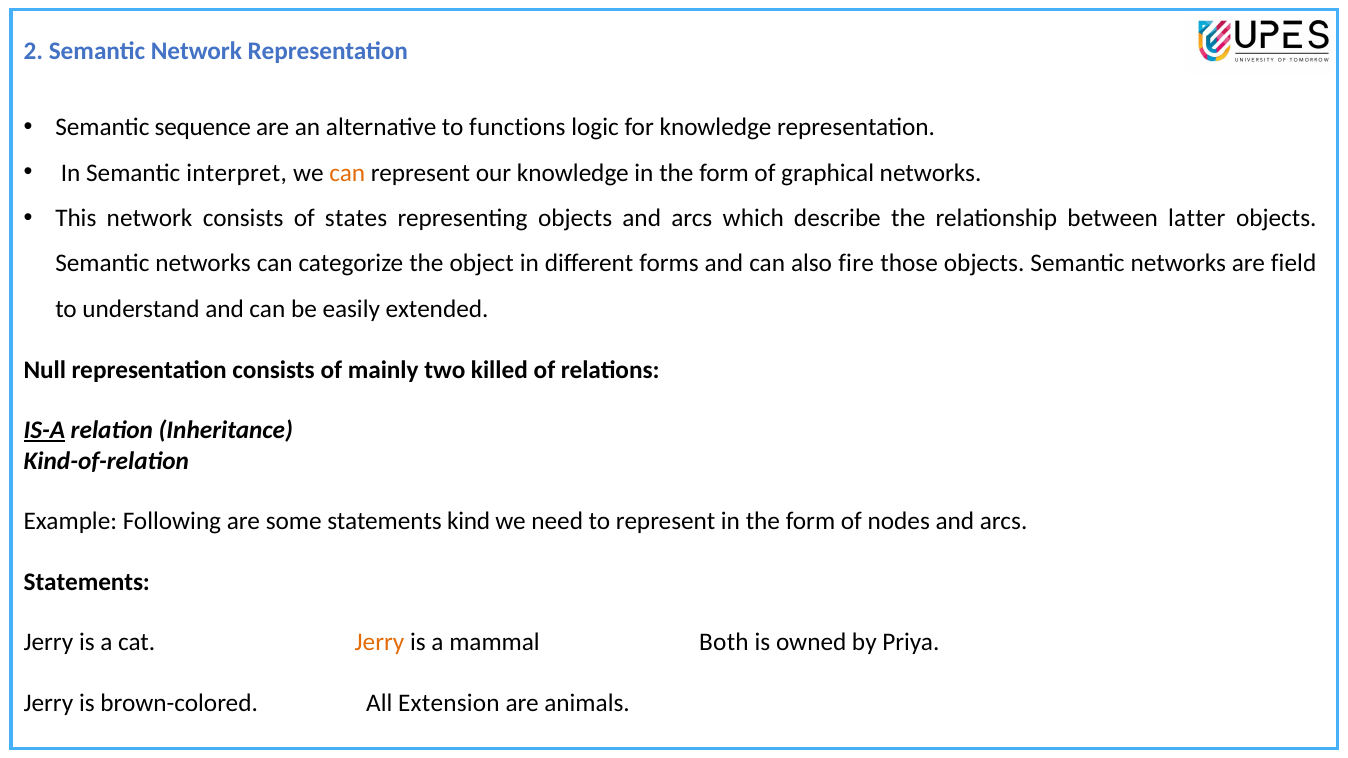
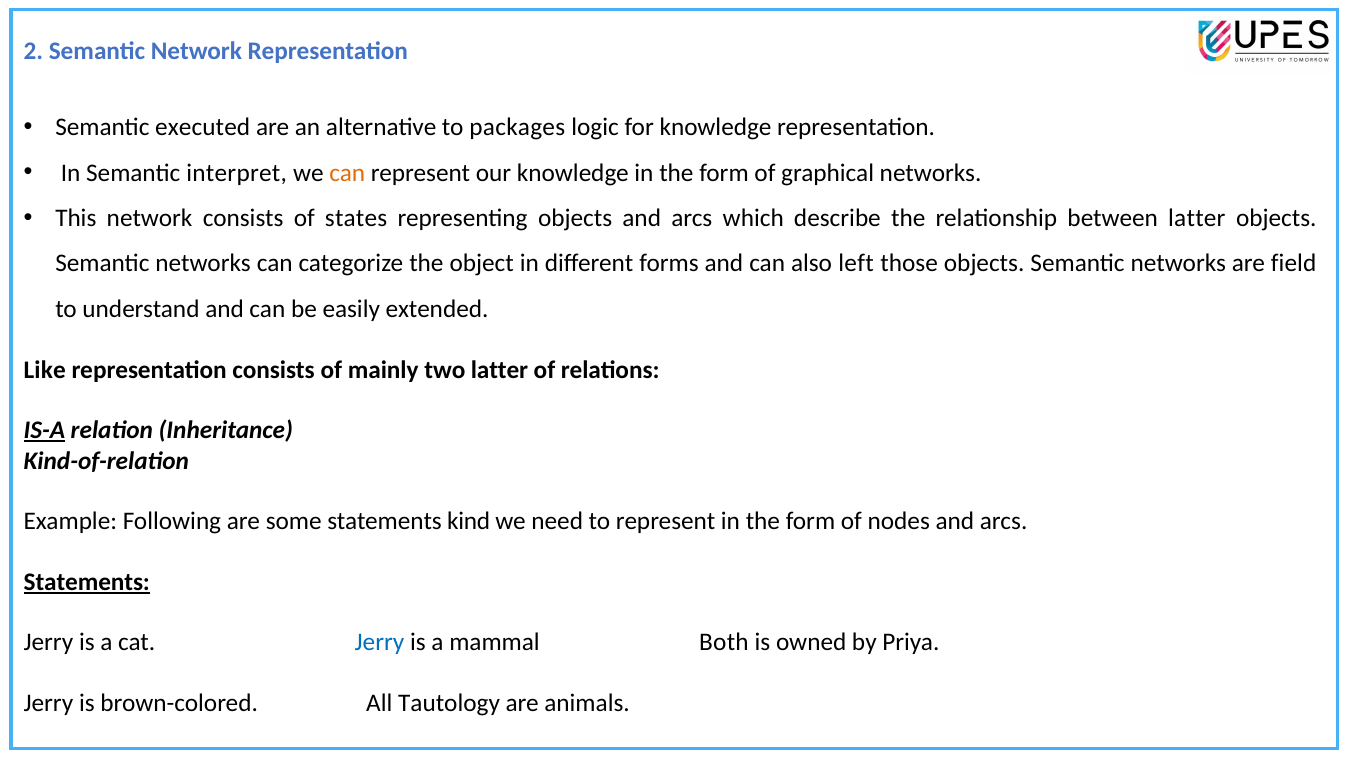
sequence: sequence -> executed
functions: functions -> packages
fire: fire -> left
Null: Null -> Like
two killed: killed -> latter
Statements at (87, 582) underline: none -> present
Jerry at (379, 643) colour: orange -> blue
Extension: Extension -> Tautology
